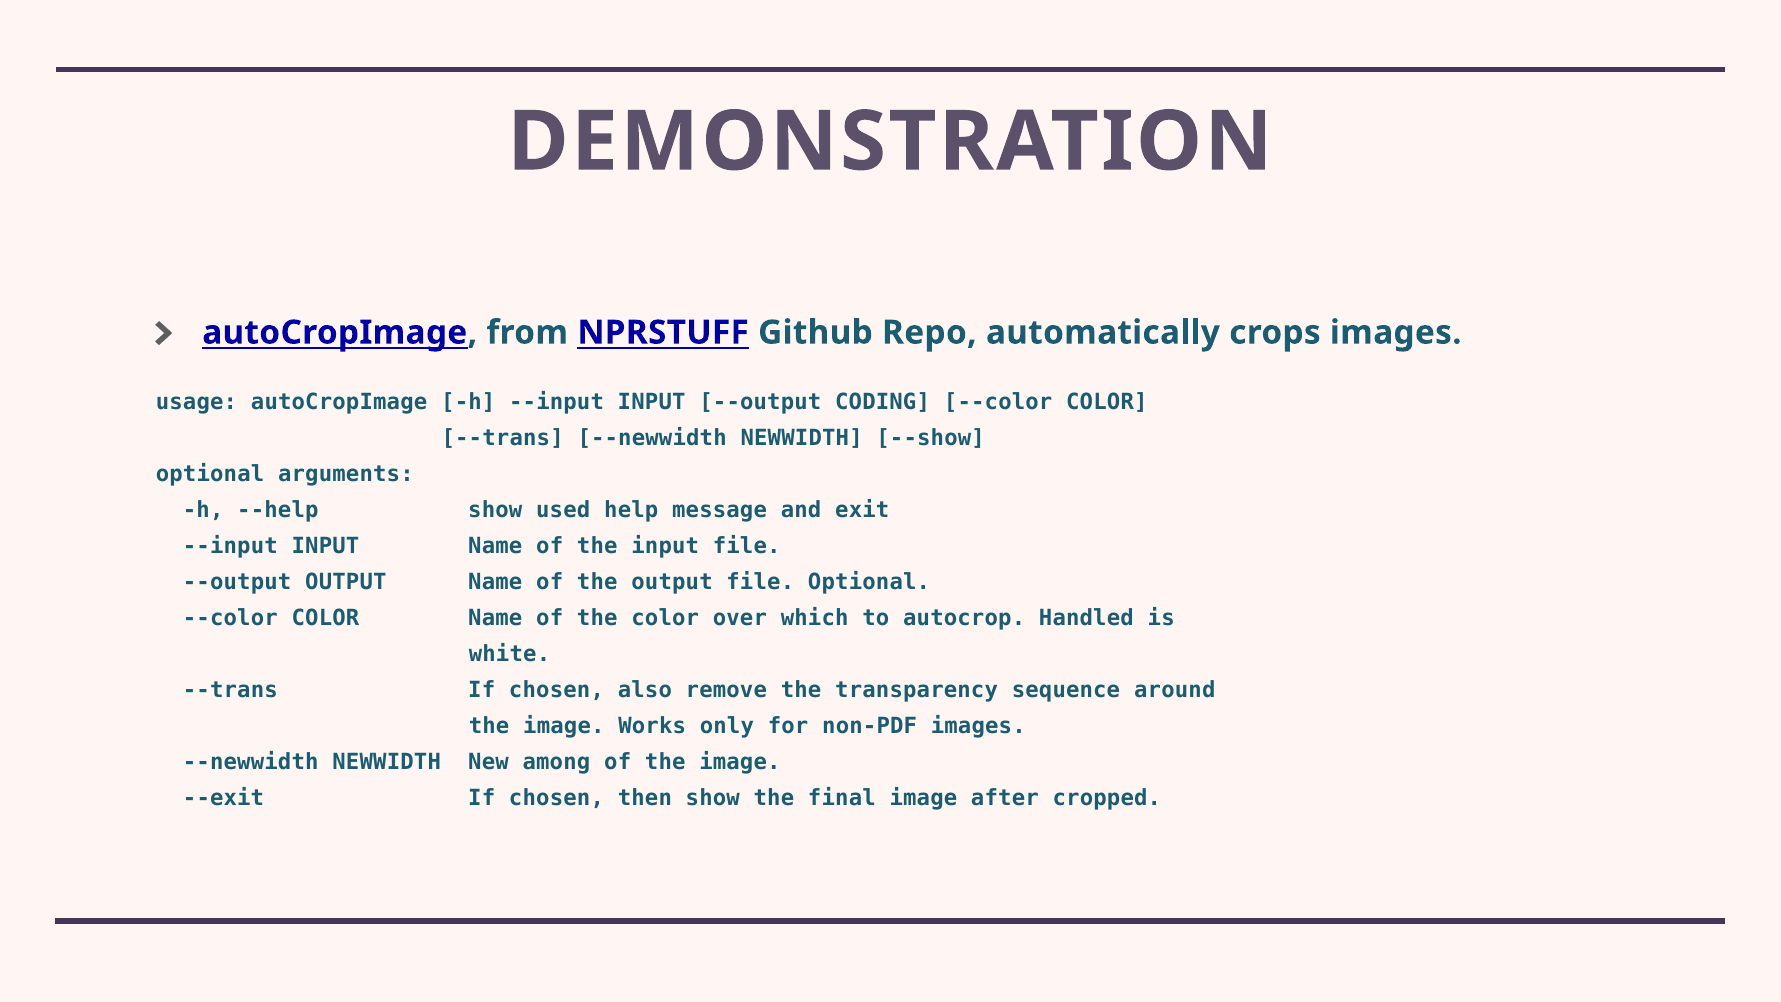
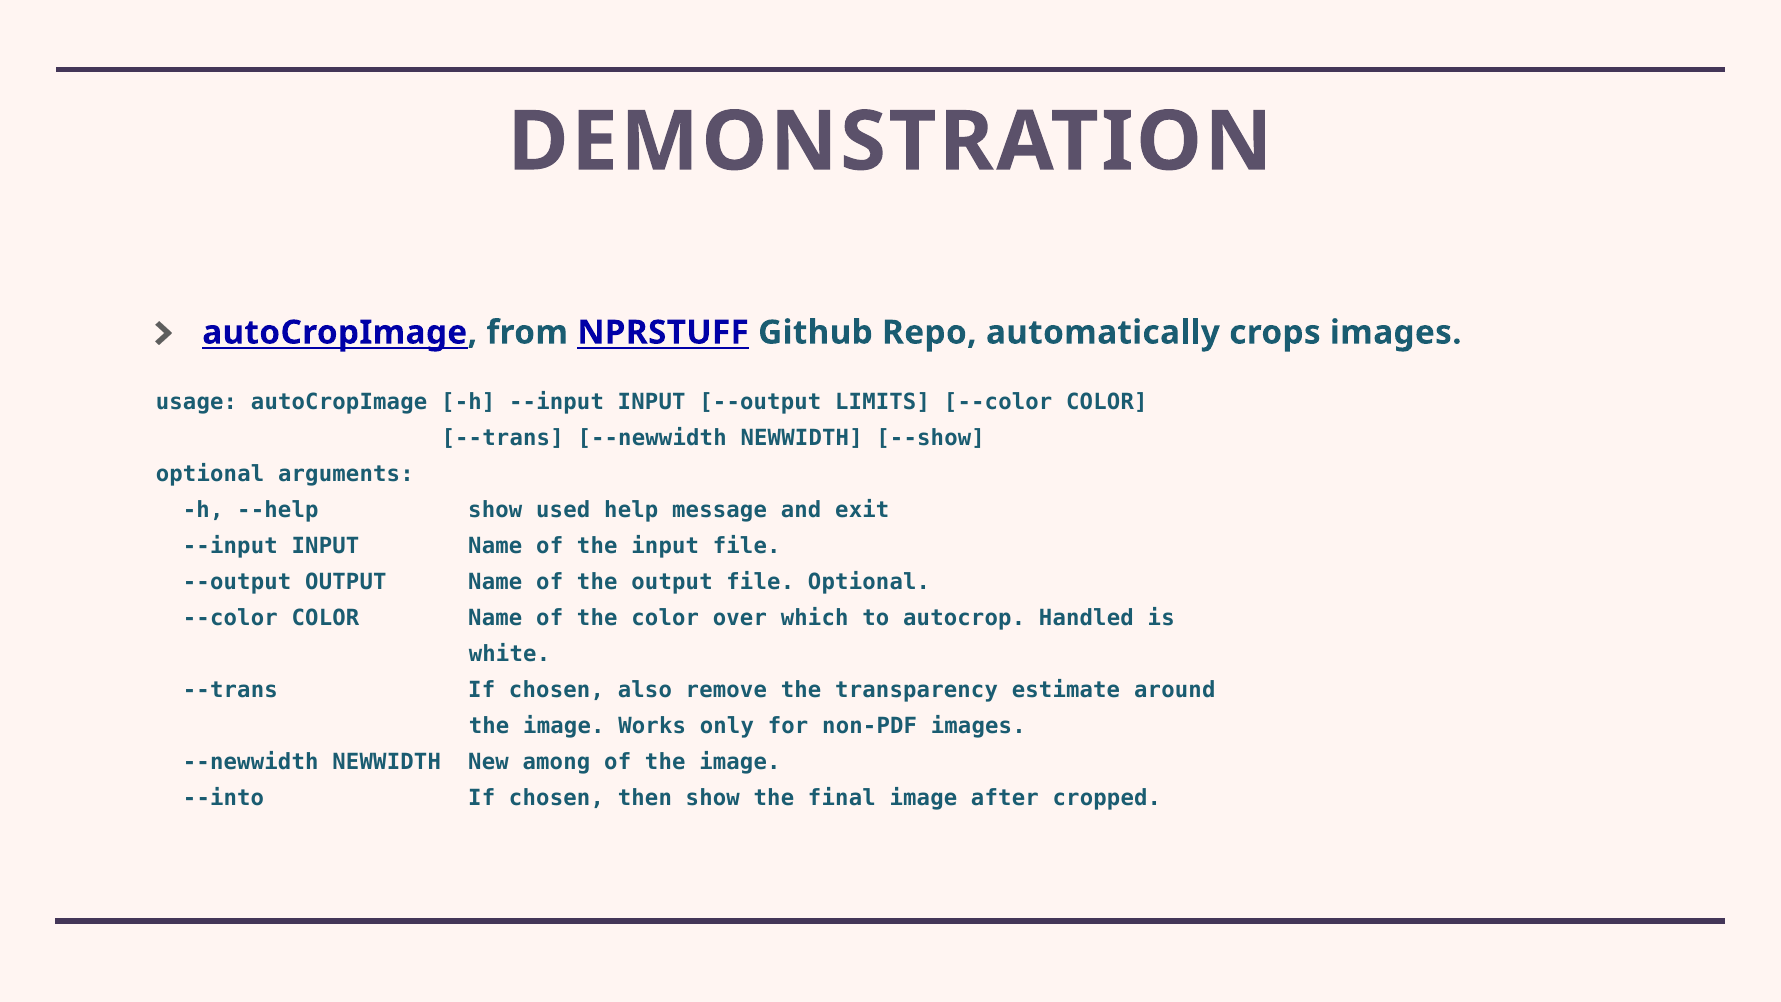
CODING: CODING -> LIMITS
sequence: sequence -> estimate
--exit: --exit -> --into
